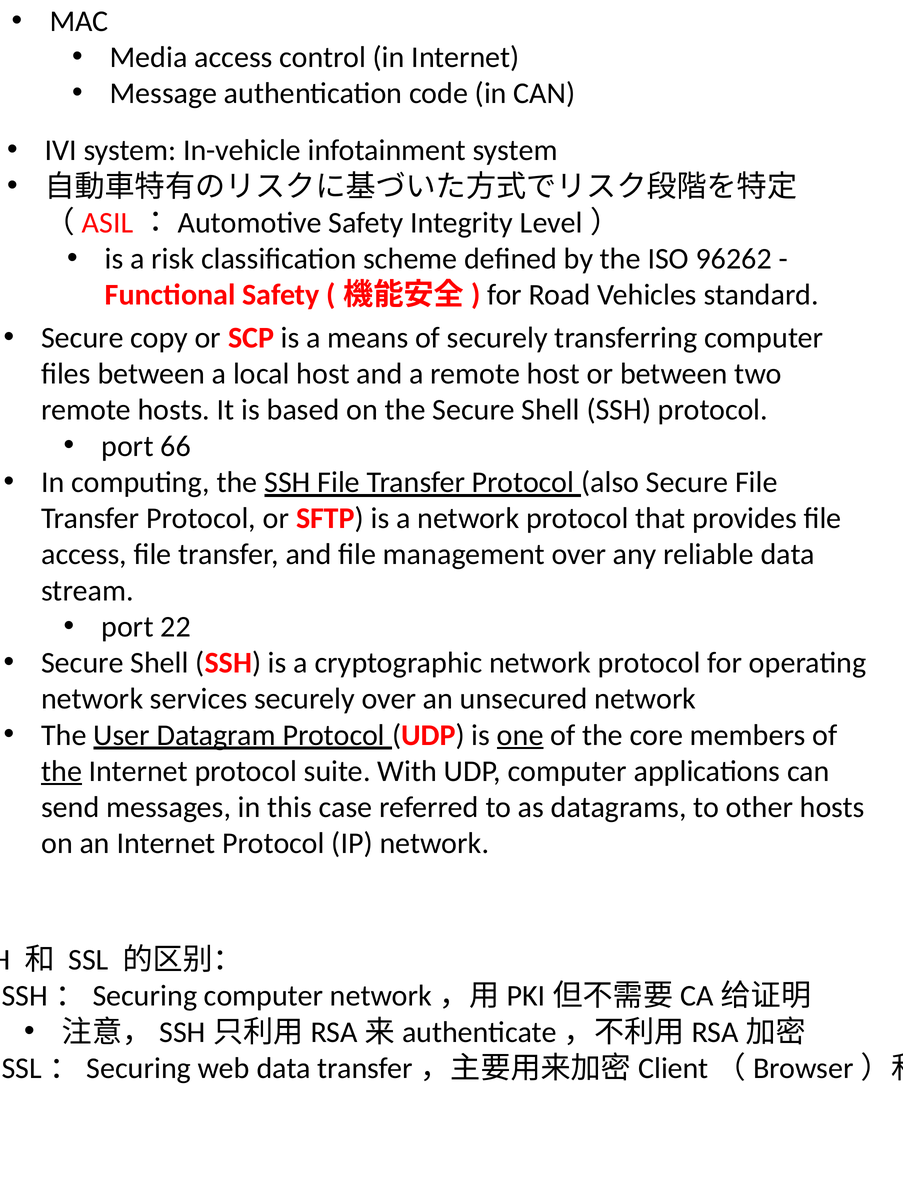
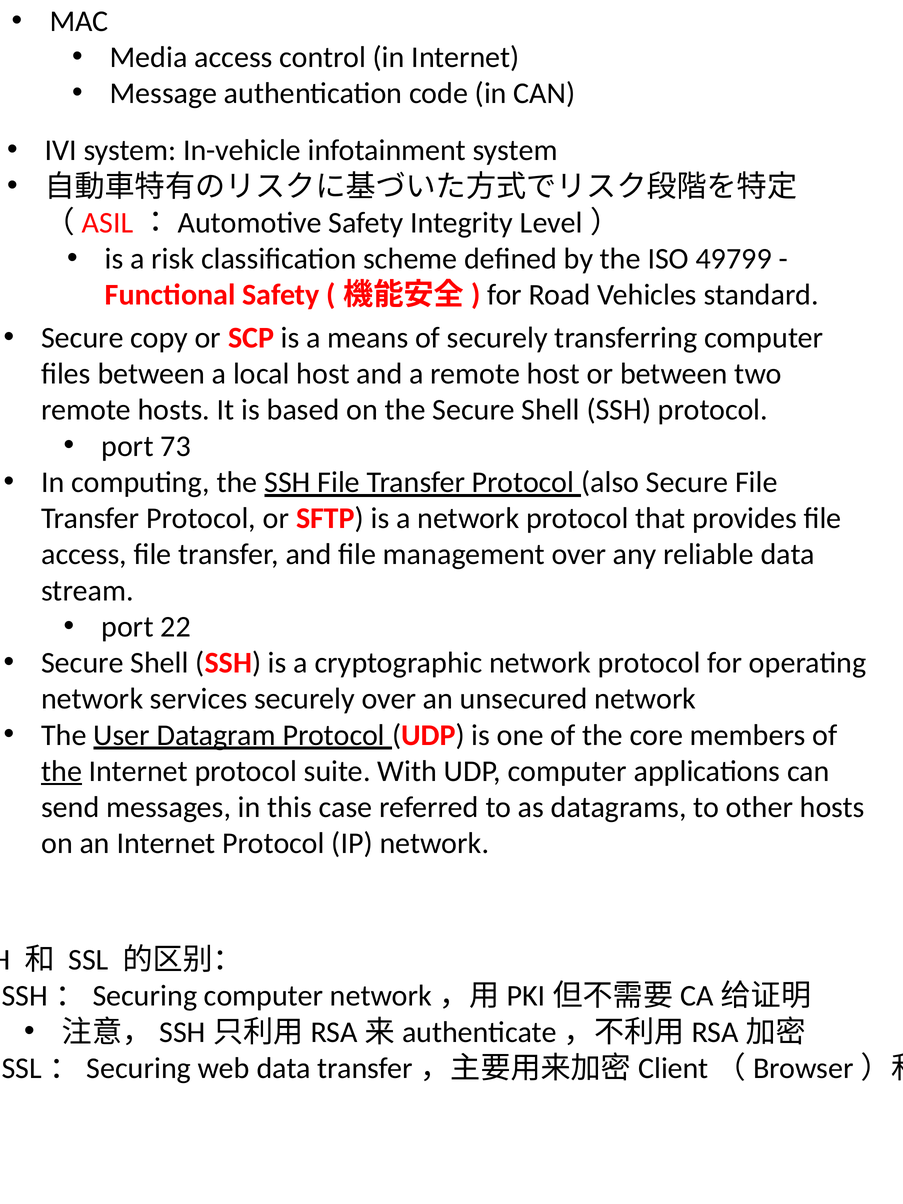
96262: 96262 -> 49799
66: 66 -> 73
one underline: present -> none
